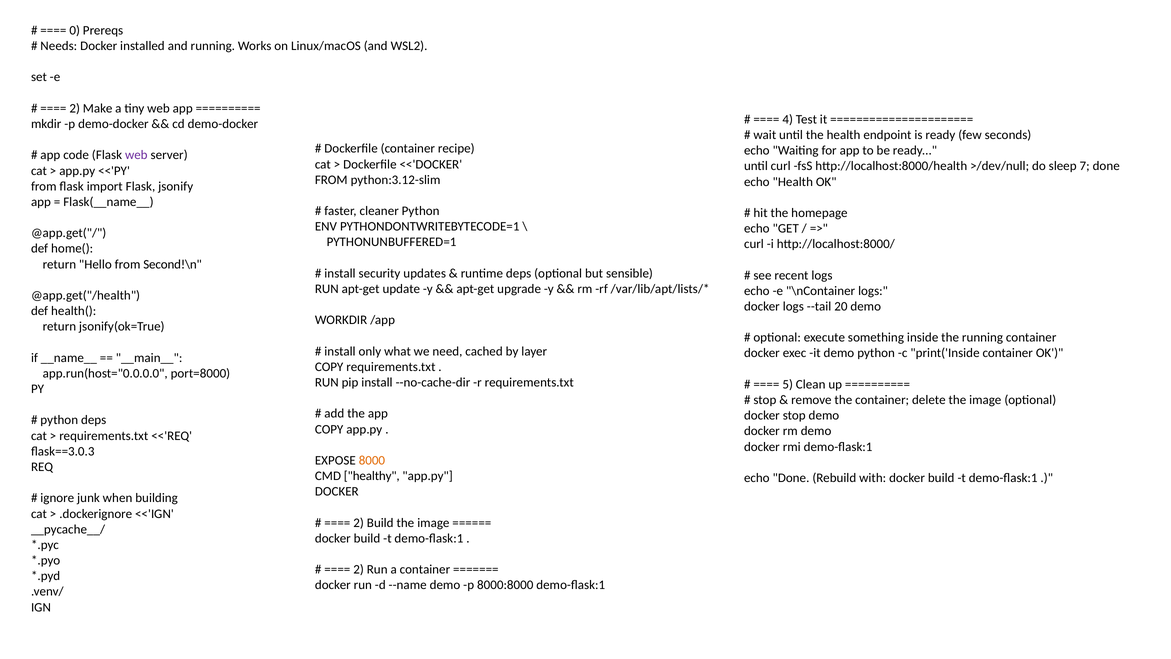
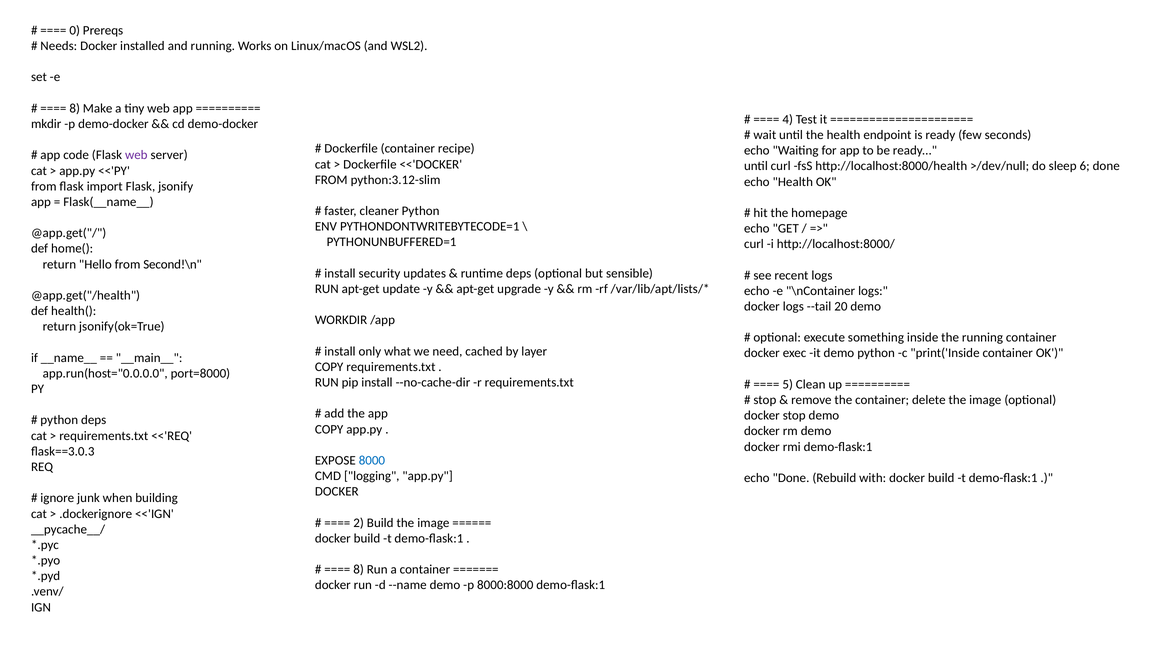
2 at (75, 108): 2 -> 8
7: 7 -> 6
8000 colour: orange -> blue
healthy: healthy -> logging
2 at (359, 569): 2 -> 8
